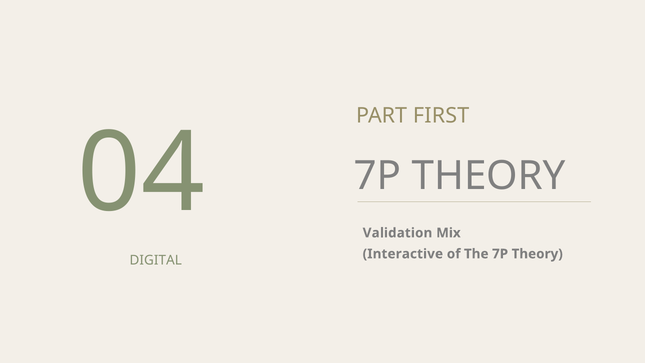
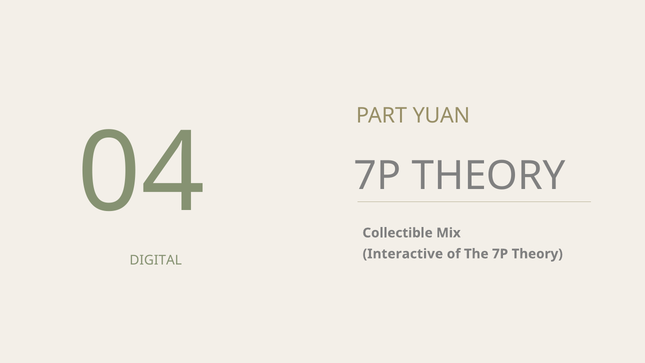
FIRST: FIRST -> YUAN
Validation: Validation -> Collectible
